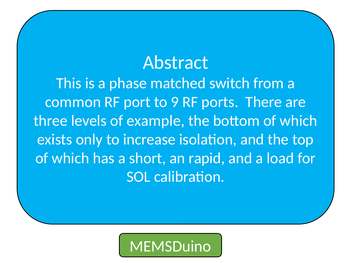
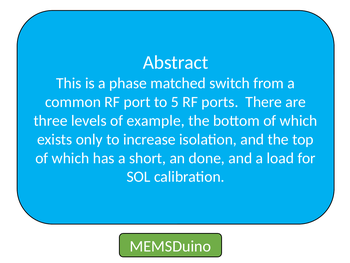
9: 9 -> 5
rapid: rapid -> done
